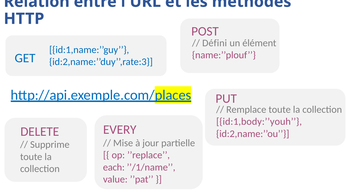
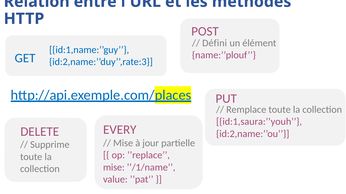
id:1,body:’’youh: id:1,body:’’youh -> id:1,saura:’’youh
each at (114, 168): each -> mise
